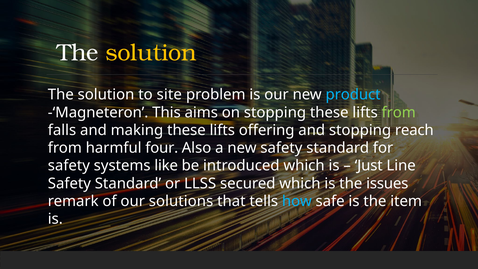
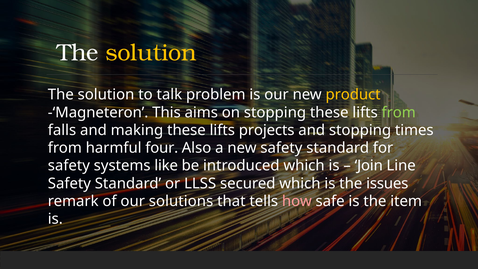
site: site -> talk
product colour: light blue -> yellow
offering: offering -> projects
reach: reach -> times
Just: Just -> Join
how colour: light blue -> pink
